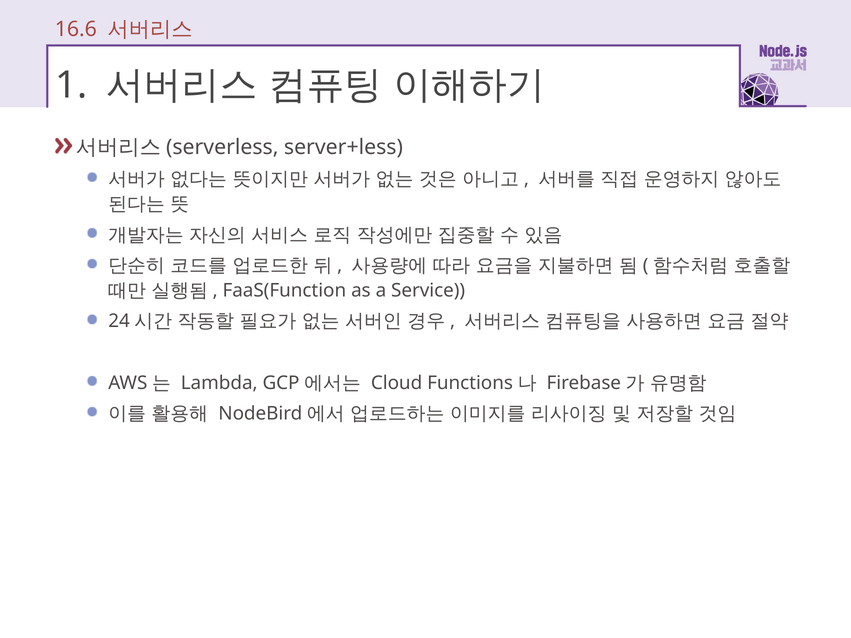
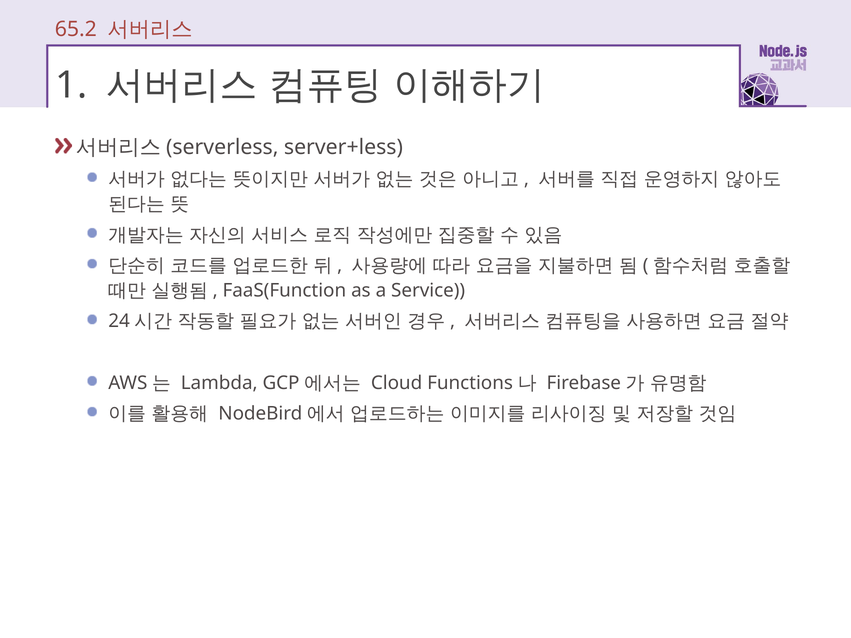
16.6: 16.6 -> 65.2
